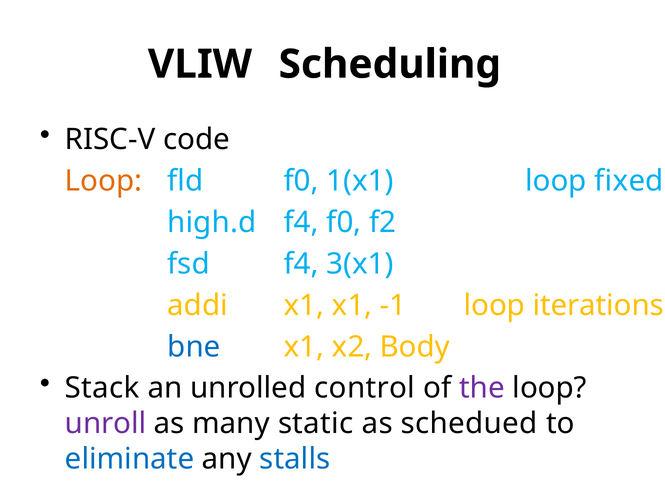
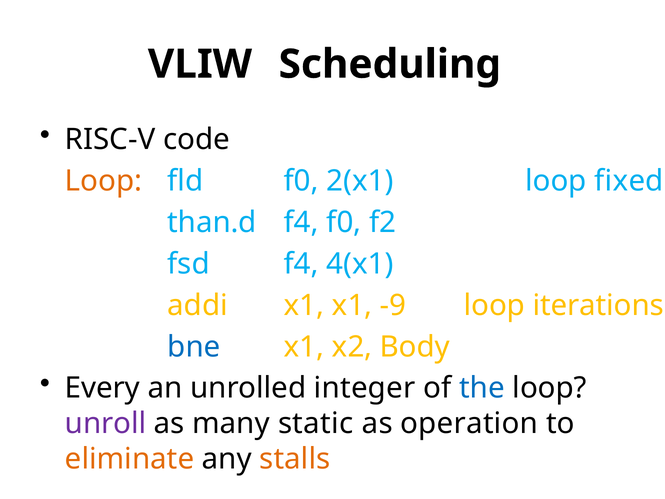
1(x1: 1(x1 -> 2(x1
high.d: high.d -> than.d
3(x1: 3(x1 -> 4(x1
-1: -1 -> -9
Stack: Stack -> Every
control: control -> integer
the colour: purple -> blue
schedued: schedued -> operation
eliminate colour: blue -> orange
stalls colour: blue -> orange
